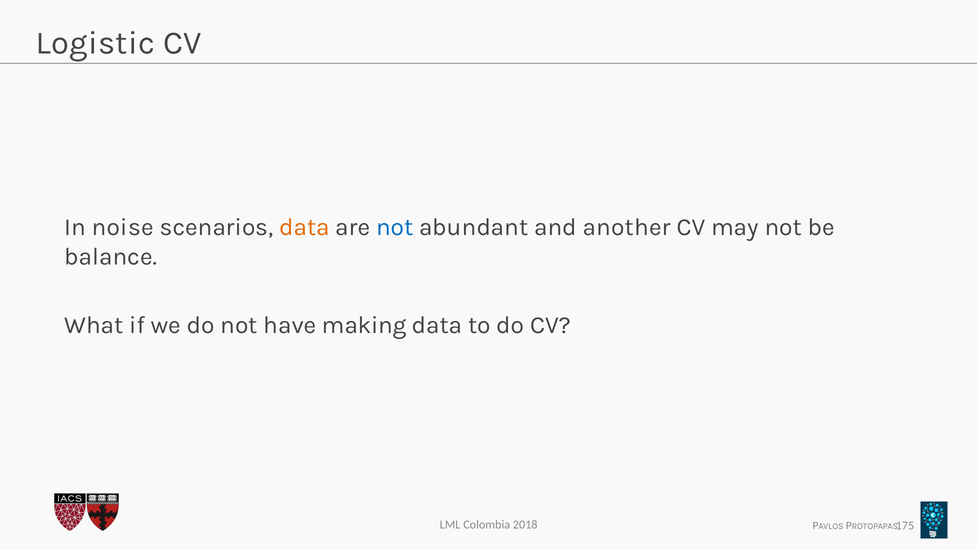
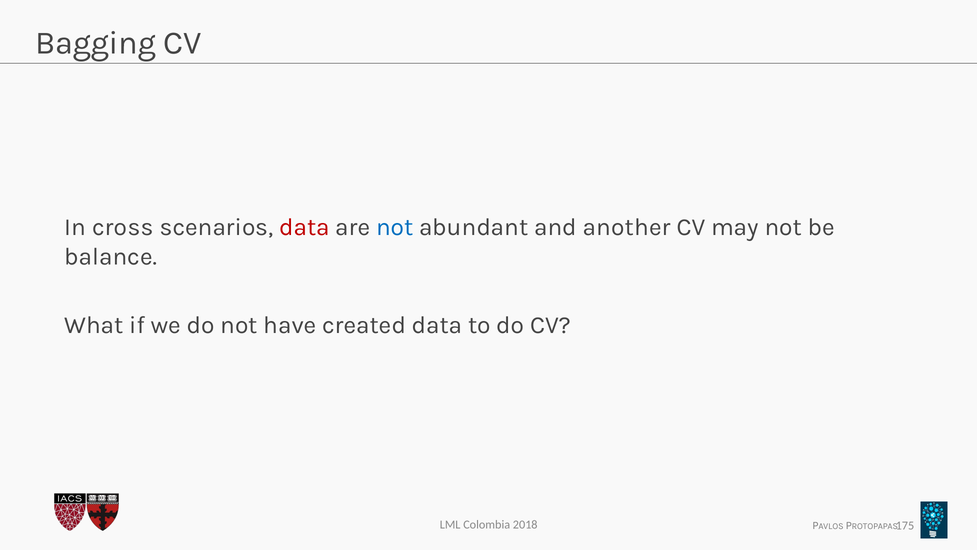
Logistic: Logistic -> Bagging
noise: noise -> cross
data at (304, 227) colour: orange -> red
making: making -> created
